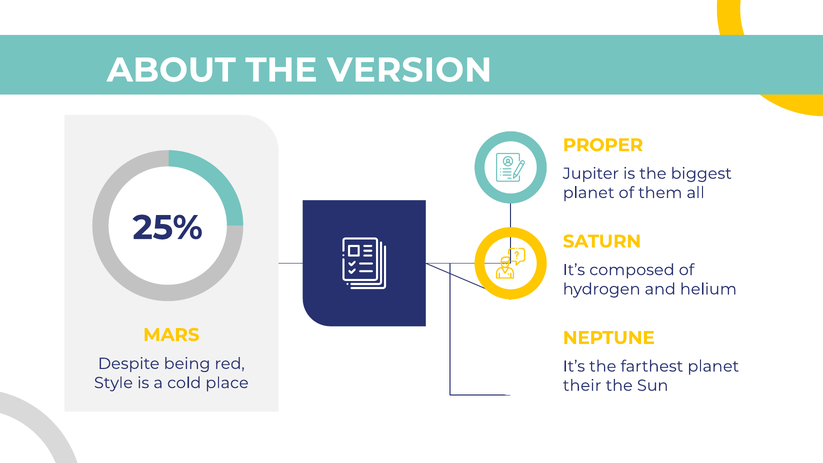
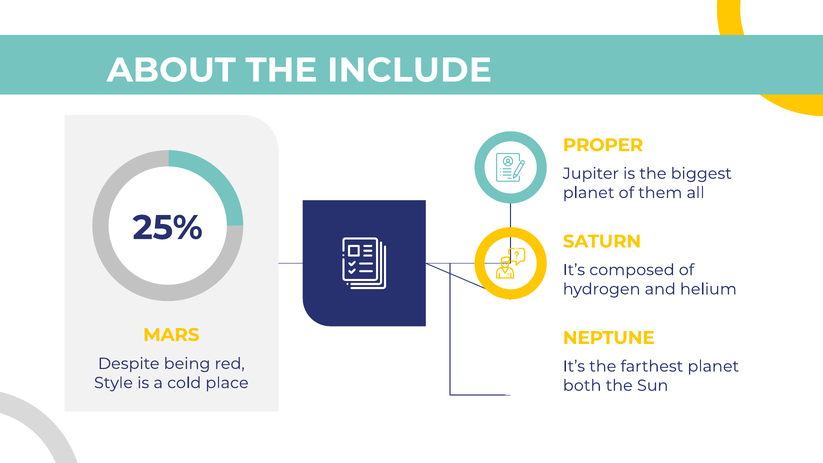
VERSION: VERSION -> INCLUDE
their: their -> both
